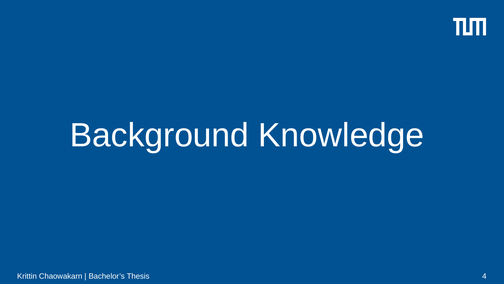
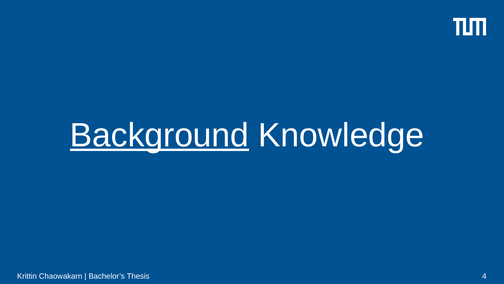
Background underline: none -> present
